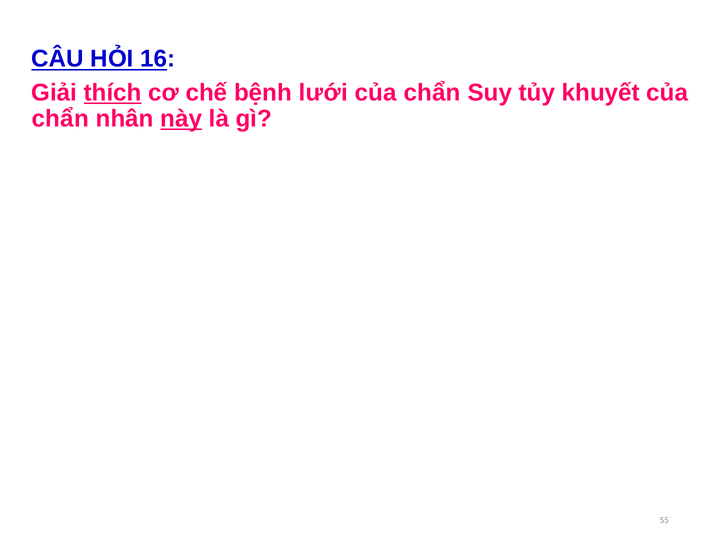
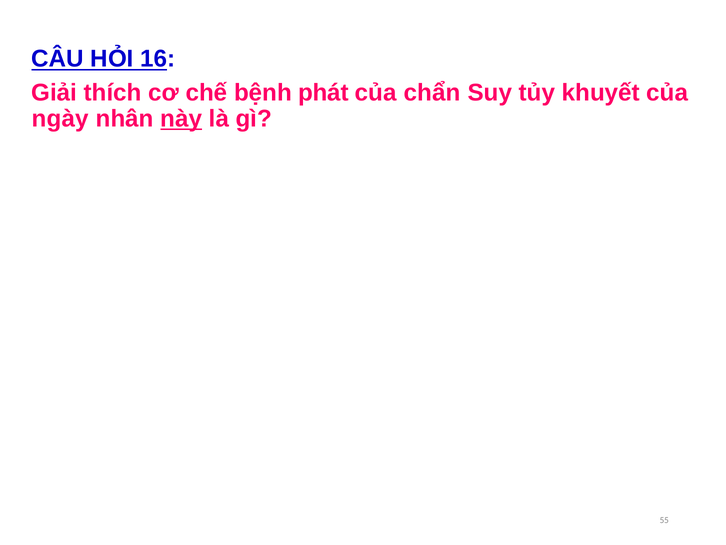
thích underline: present -> none
lưới: lưới -> phát
chẩn at (60, 119): chẩn -> ngày
